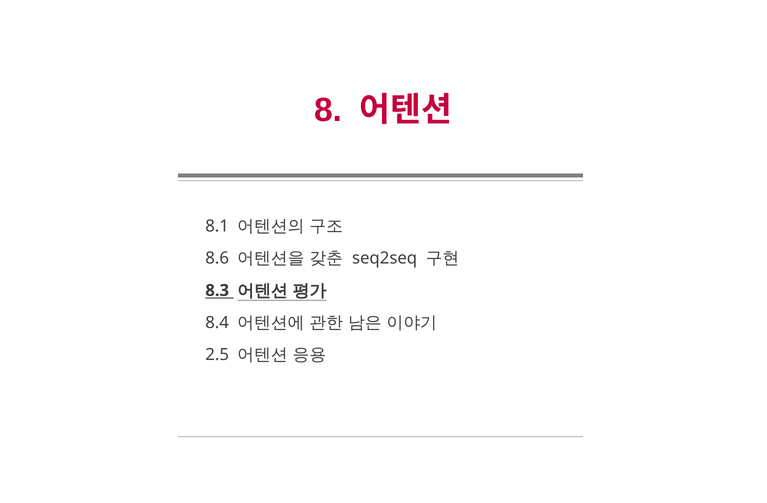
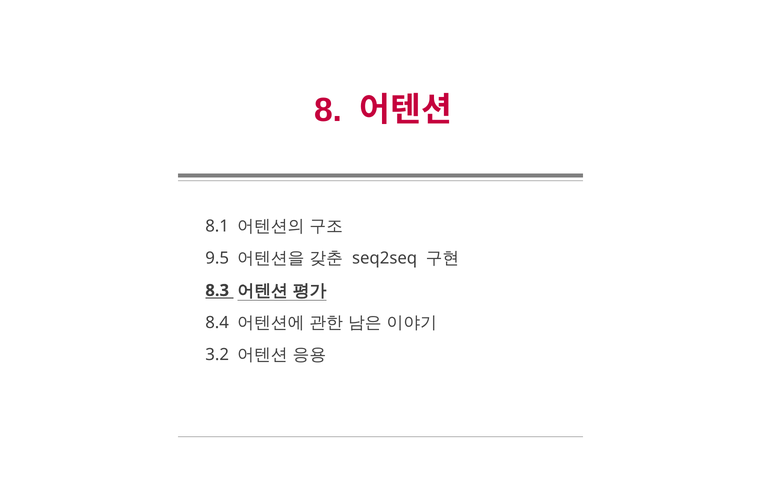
8.6: 8.6 -> 9.5
2.5: 2.5 -> 3.2
